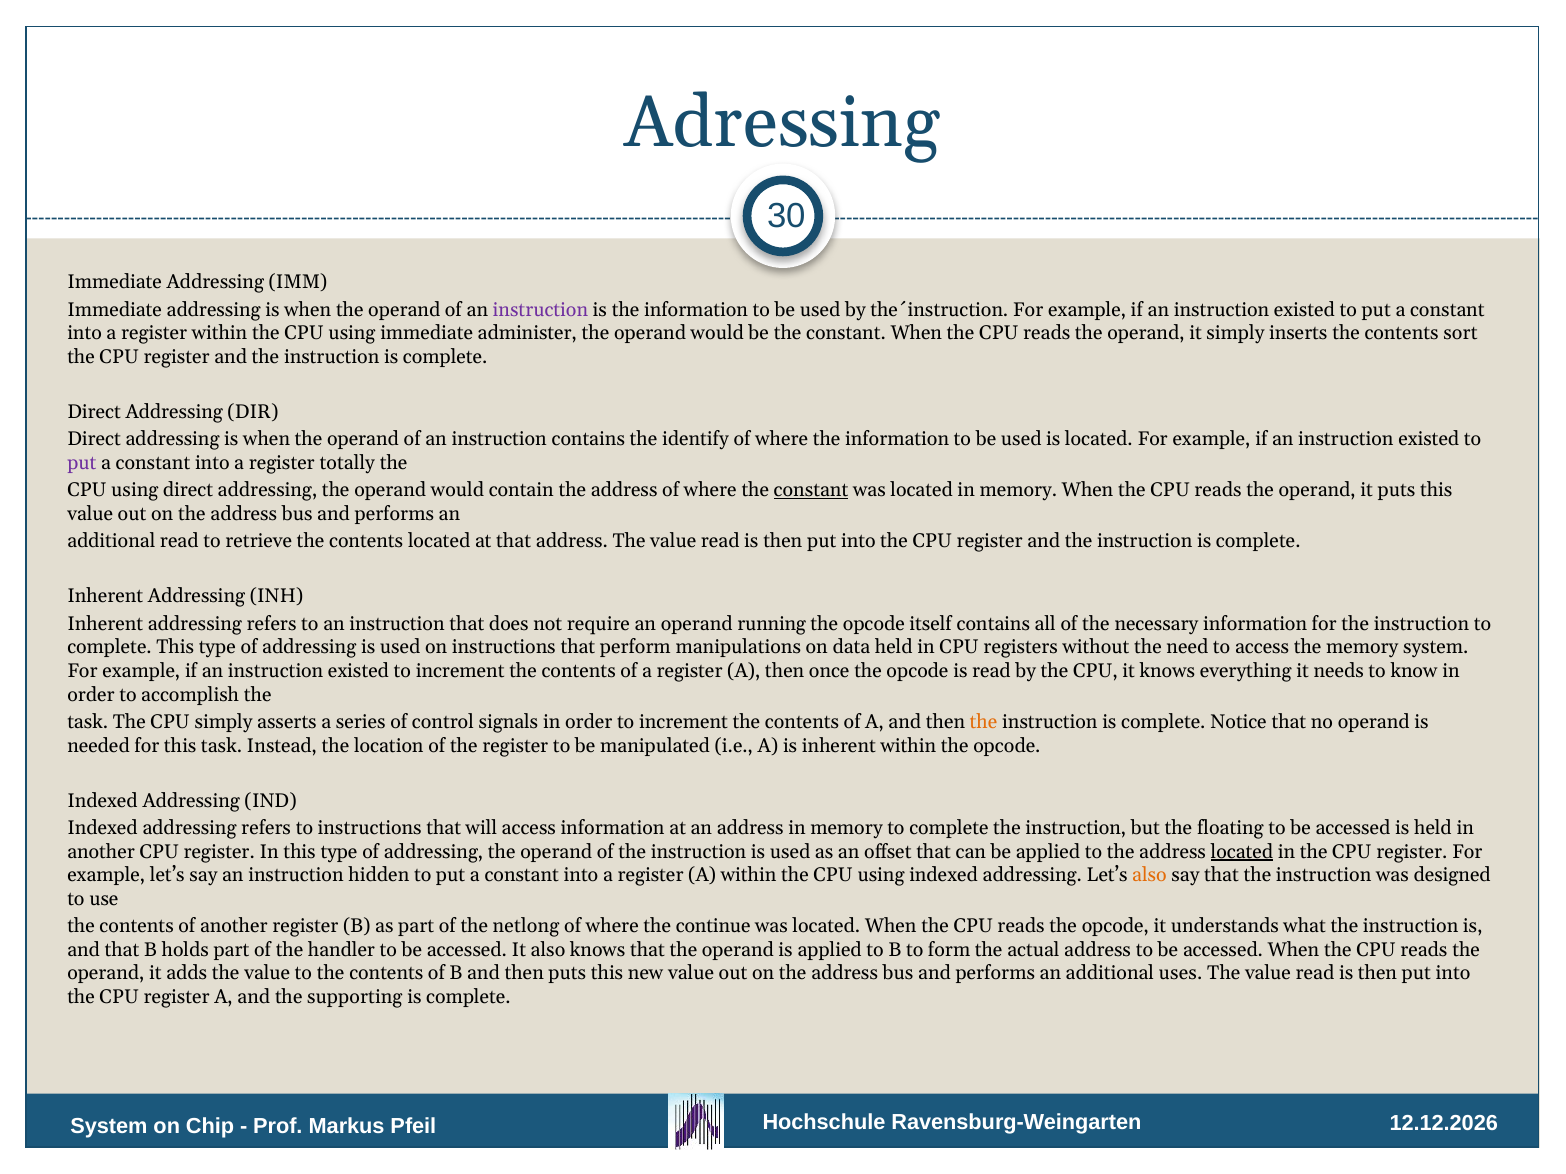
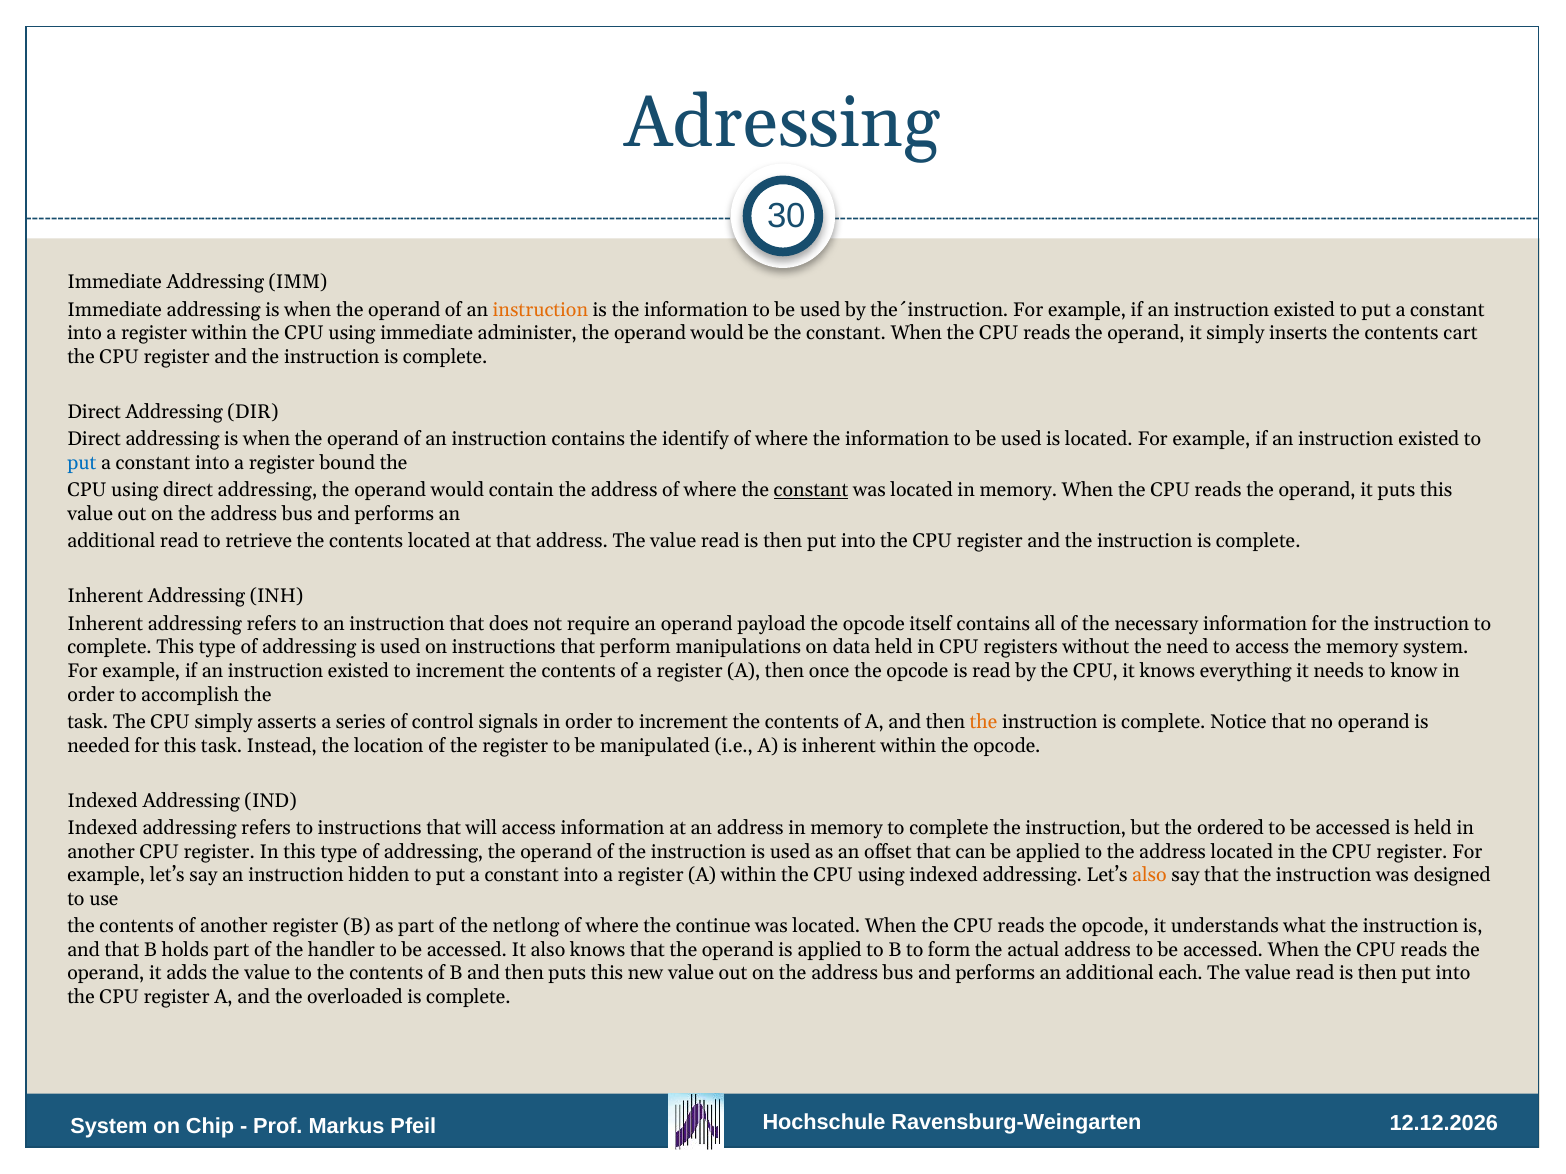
instruction at (540, 310) colour: purple -> orange
sort: sort -> cart
put at (82, 463) colour: purple -> blue
totally: totally -> bound
running: running -> payload
floating: floating -> ordered
located at (1242, 852) underline: present -> none
uses: uses -> each
supporting: supporting -> overloaded
